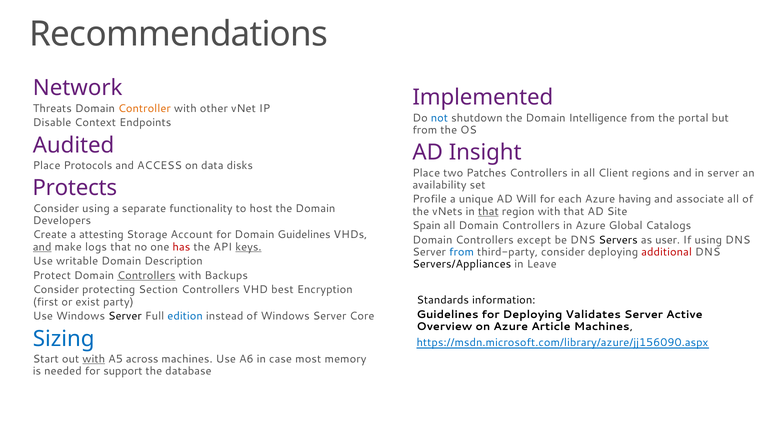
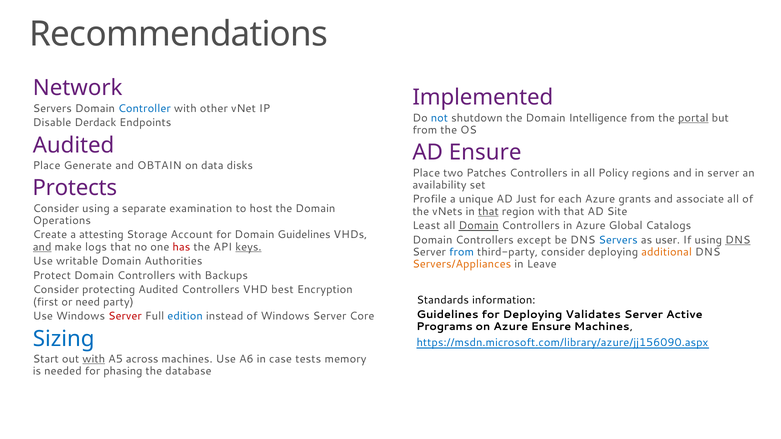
Threats at (52, 108): Threats -> Servers
Controller colour: orange -> blue
portal underline: none -> present
Context: Context -> Derdack
AD Insight: Insight -> Ensure
Protocols: Protocols -> Generate
ACCESS: ACCESS -> OBTAIN
Client: Client -> Policy
Will: Will -> Just
having: having -> grants
functionality: functionality -> examination
Developers: Developers -> Operations
Spain: Spain -> Least
Domain at (479, 226) underline: none -> present
Servers at (618, 240) colour: black -> blue
DNS at (738, 240) underline: none -> present
additional colour: red -> orange
Description: Description -> Authorities
Servers/Appliances colour: black -> orange
Controllers at (146, 276) underline: present -> none
protecting Section: Section -> Audited
exist: exist -> need
Server at (125, 316) colour: black -> red
Overview: Overview -> Programs
Azure Article: Article -> Ensure
most: most -> tests
support: support -> phasing
